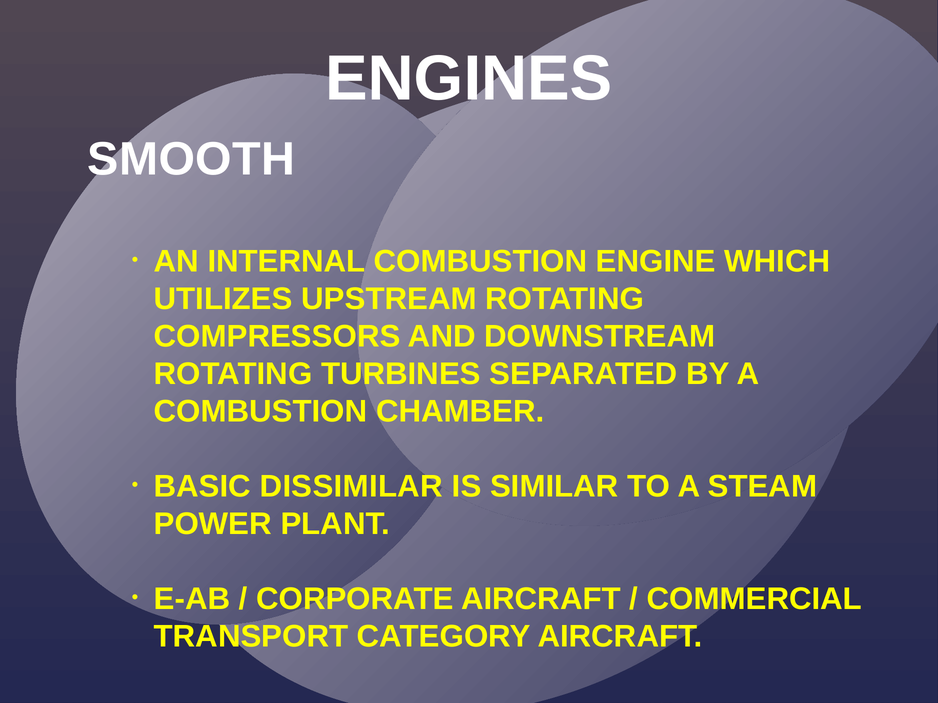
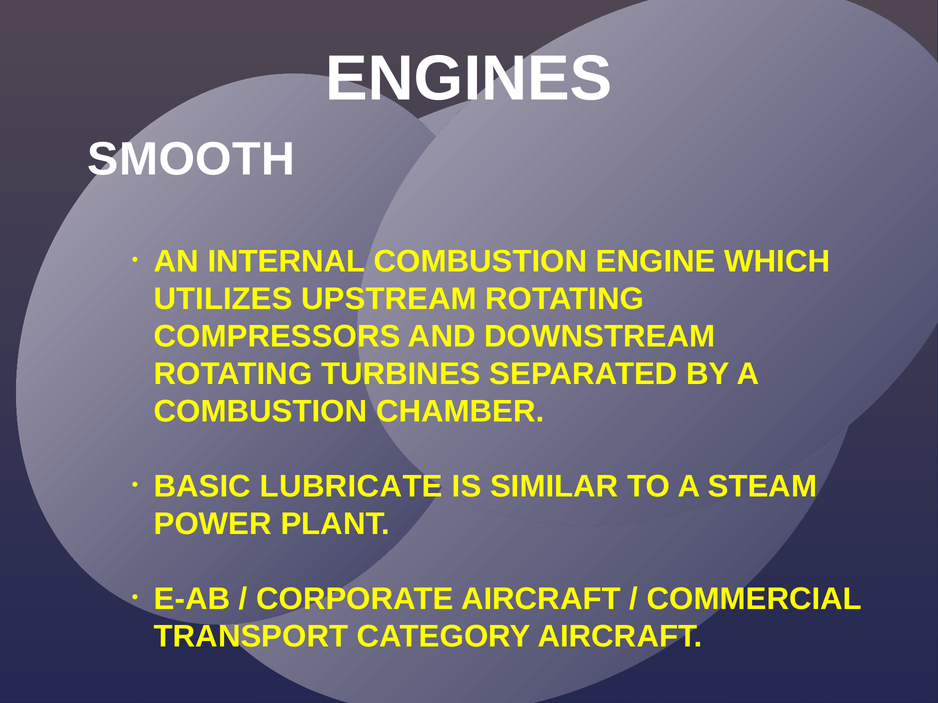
DISSIMILAR: DISSIMILAR -> LUBRICATE
